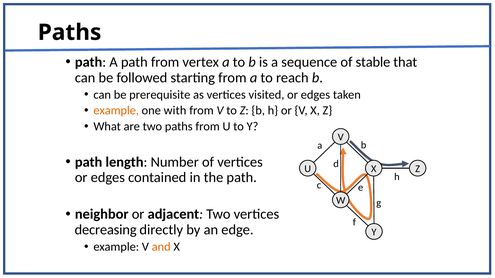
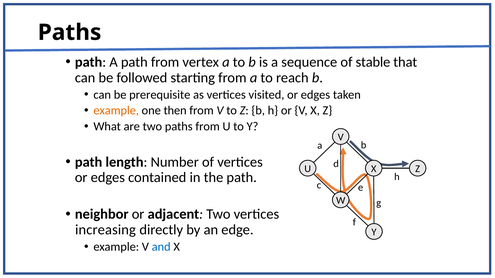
with: with -> then
decreasing: decreasing -> increasing
and colour: orange -> blue
